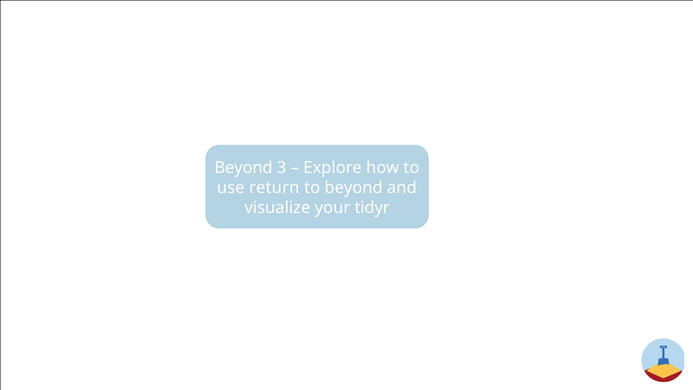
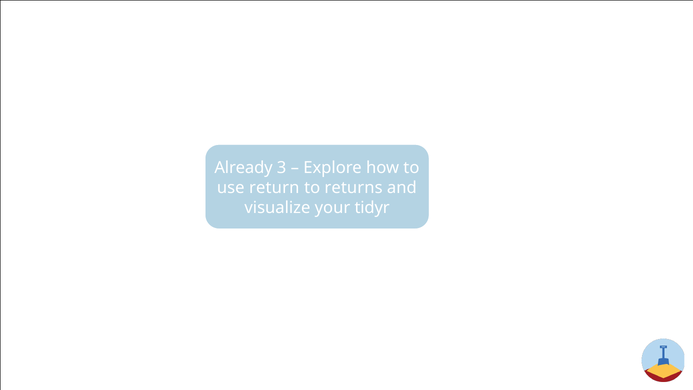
Beyond at (244, 168): Beyond -> Already
to beyond: beyond -> returns
